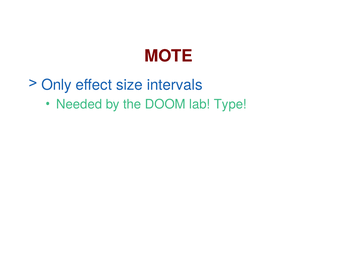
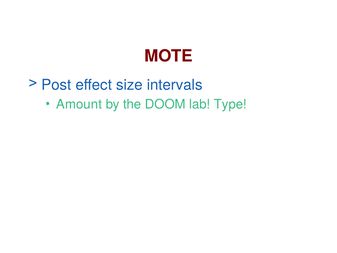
Only: Only -> Post
Needed: Needed -> Amount
